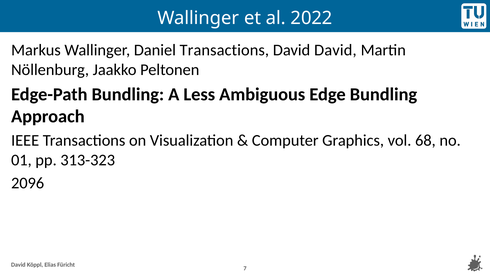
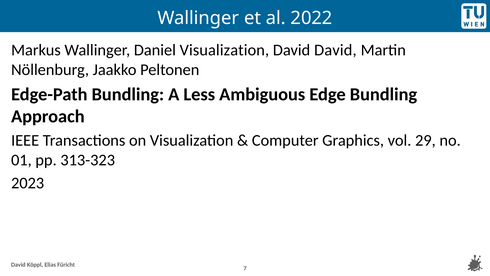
Daniel Transactions: Transactions -> Visualization
68: 68 -> 29
2096: 2096 -> 2023
